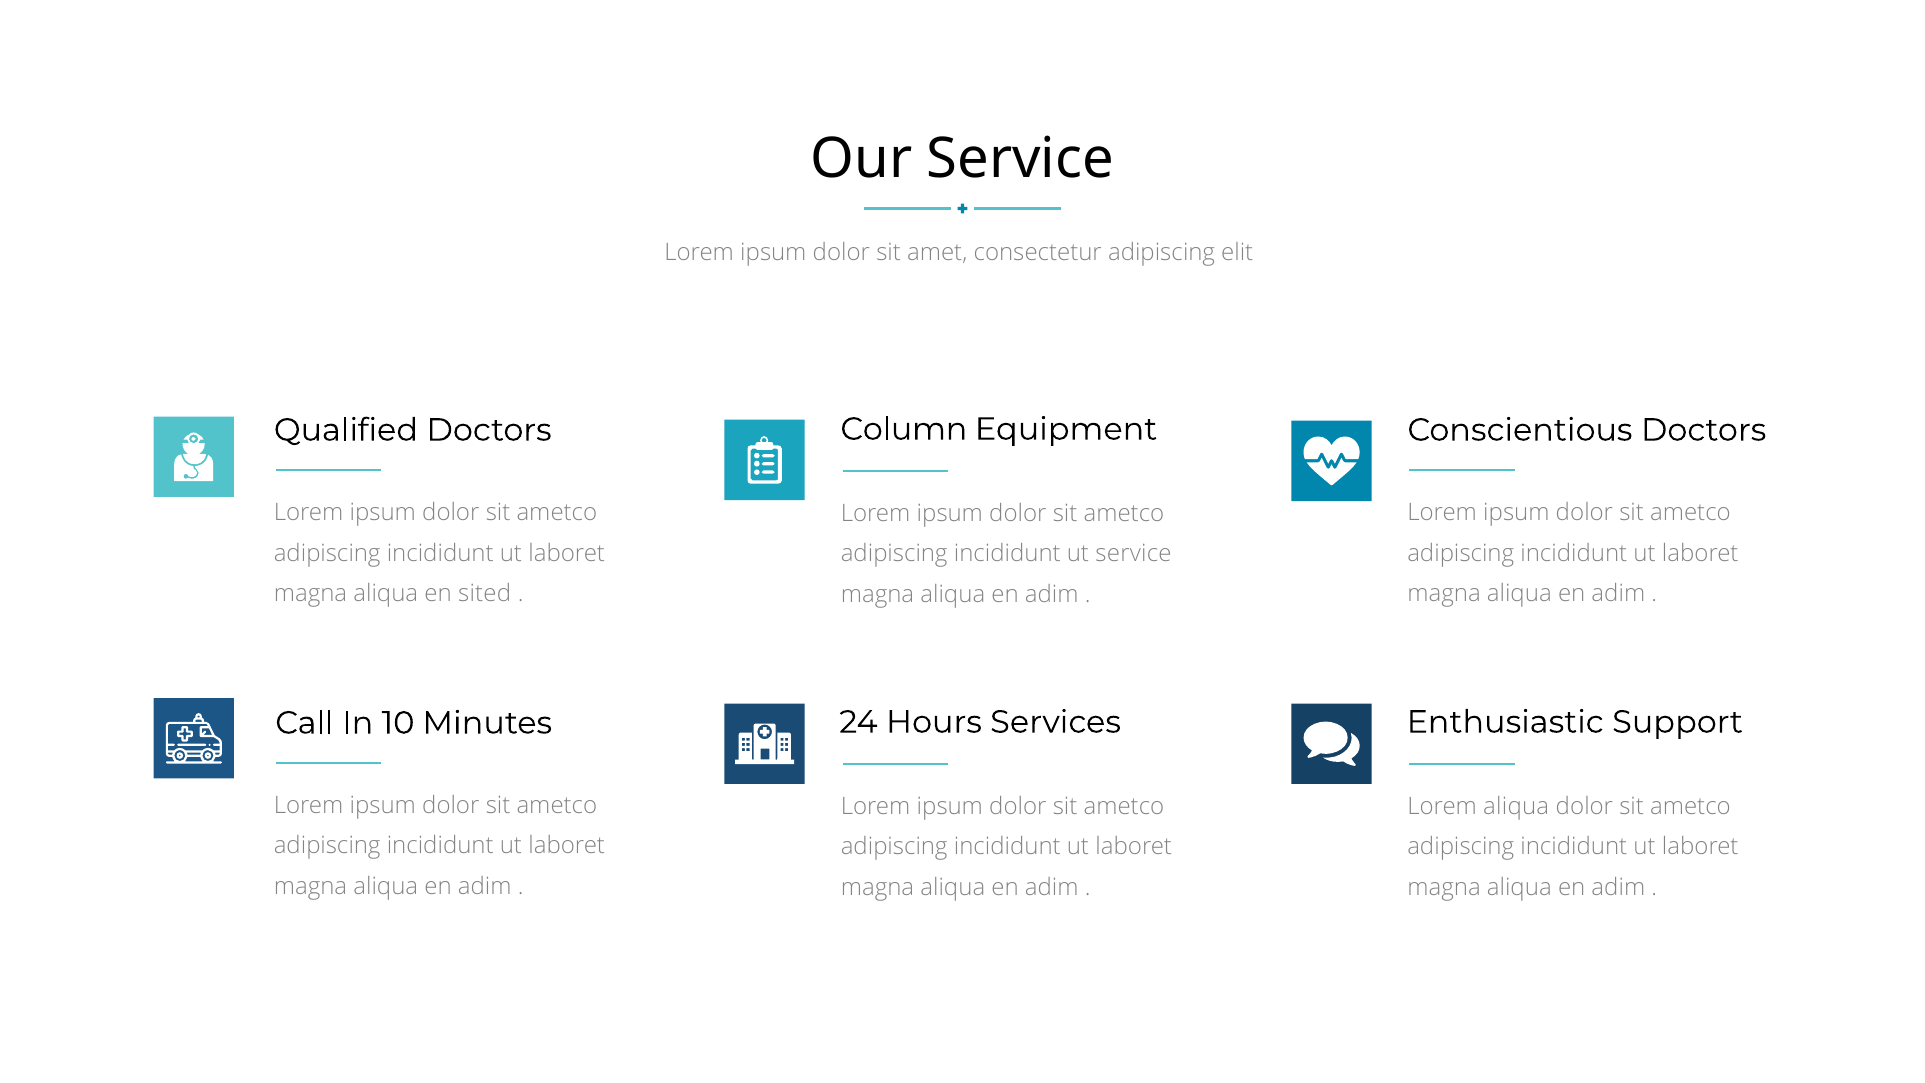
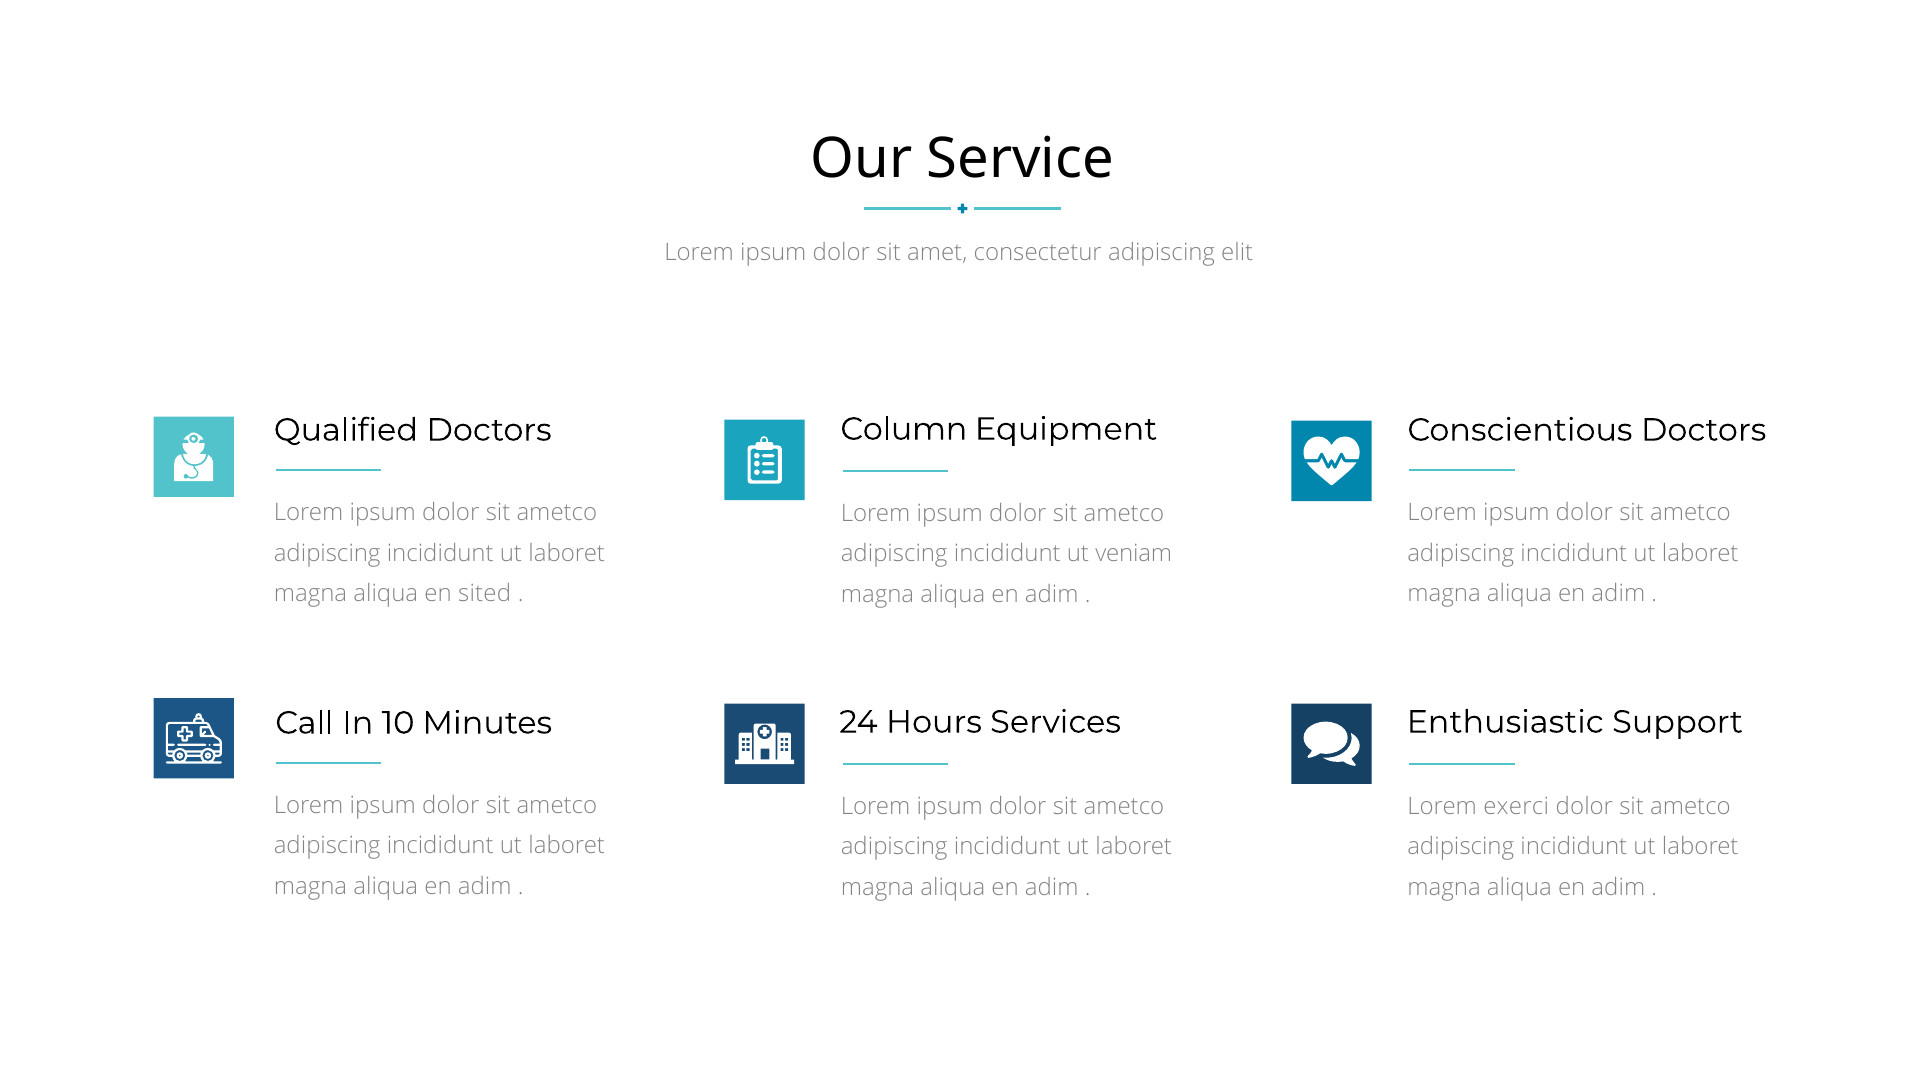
ut service: service -> veniam
Lorem aliqua: aliqua -> exerci
